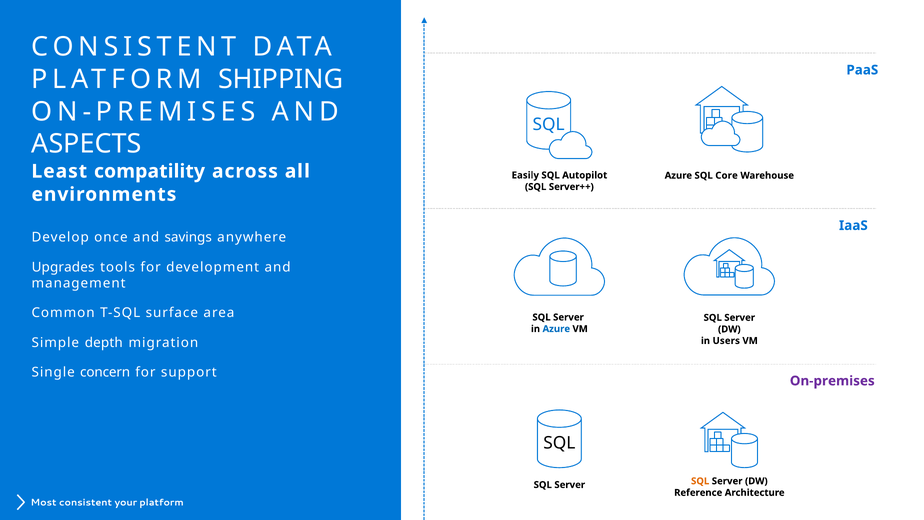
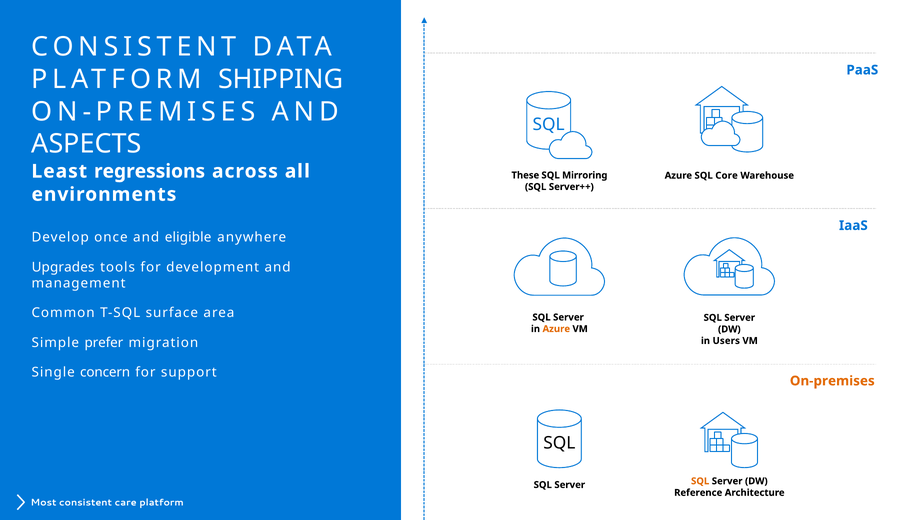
compatility: compatility -> regressions
Easily: Easily -> These
Autopilot: Autopilot -> Mirroring
savings: savings -> eligible
Azure at (556, 329) colour: blue -> orange
depth: depth -> prefer
On-premises at (832, 381) colour: purple -> orange
your: your -> care
